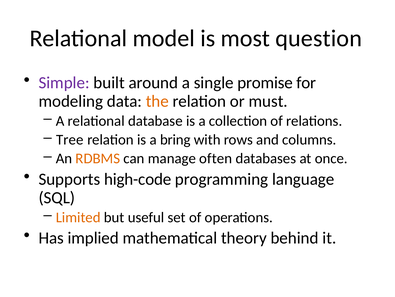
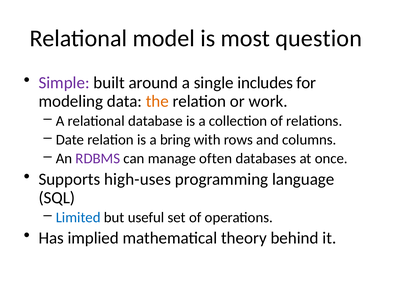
promise: promise -> includes
must: must -> work
Tree: Tree -> Date
RDBMS colour: orange -> purple
high-code: high-code -> high-uses
Limited colour: orange -> blue
